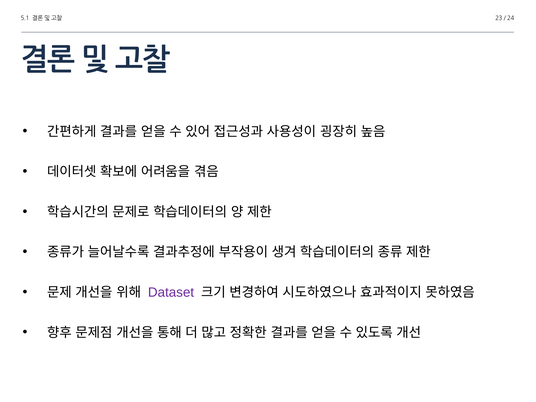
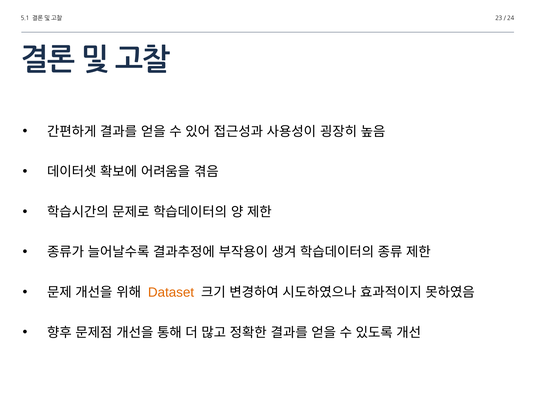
Dataset colour: purple -> orange
